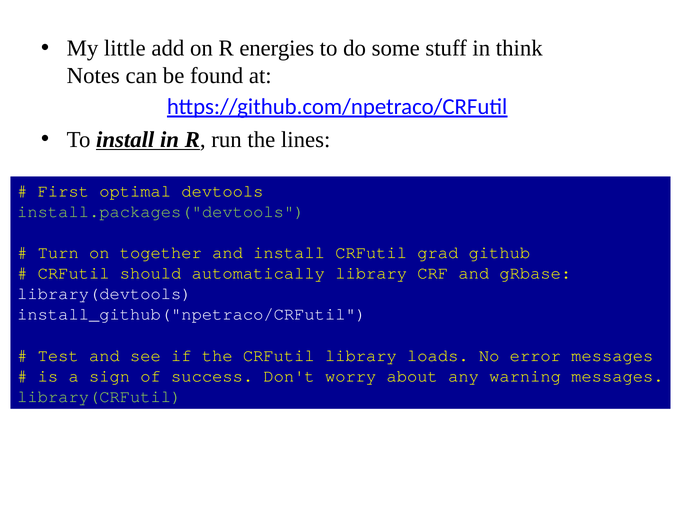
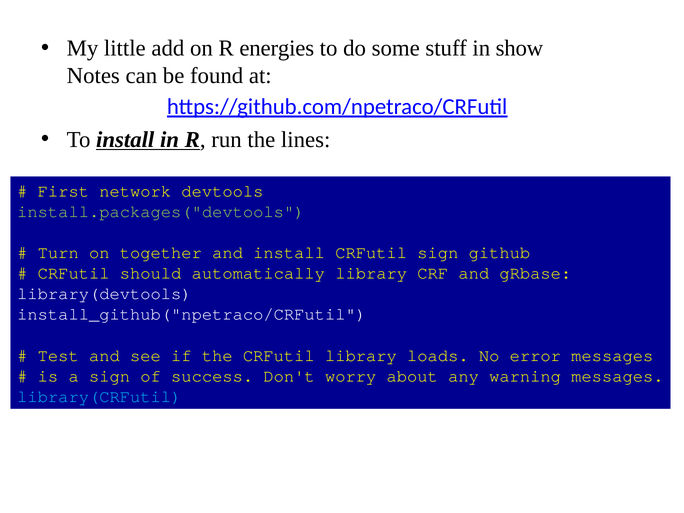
think: think -> show
optimal: optimal -> network
CRFutil grad: grad -> sign
library(CRFutil colour: light green -> light blue
